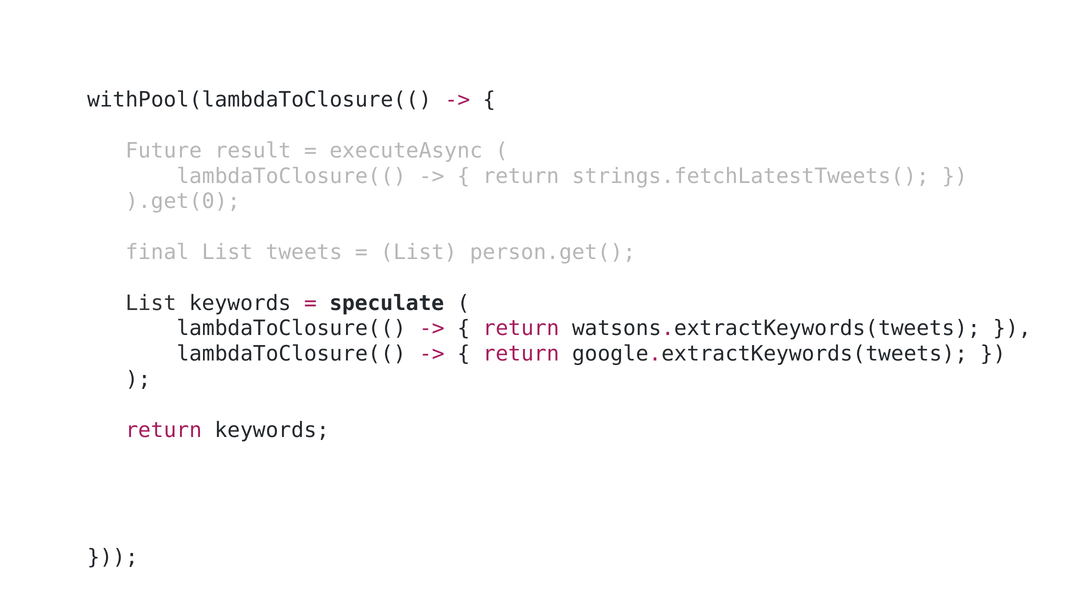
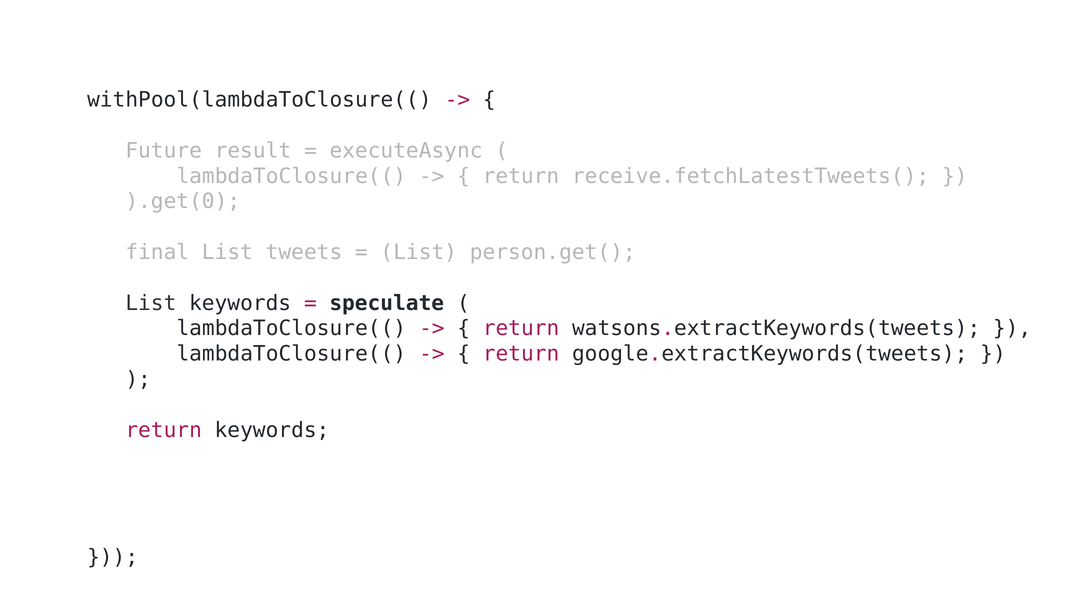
strings.fetchLatestTweets(: strings.fetchLatestTweets( -> receive.fetchLatestTweets(
